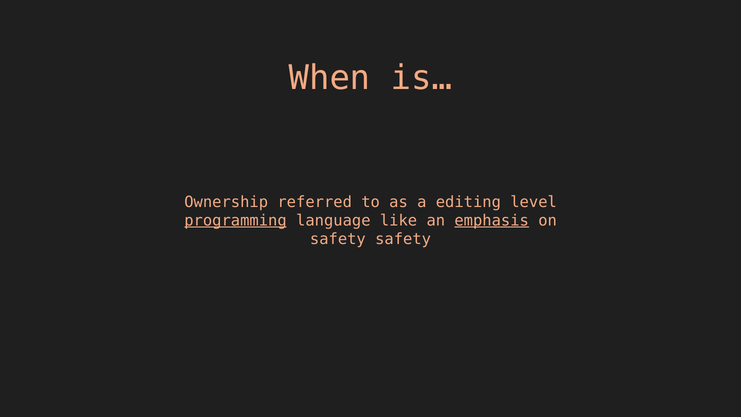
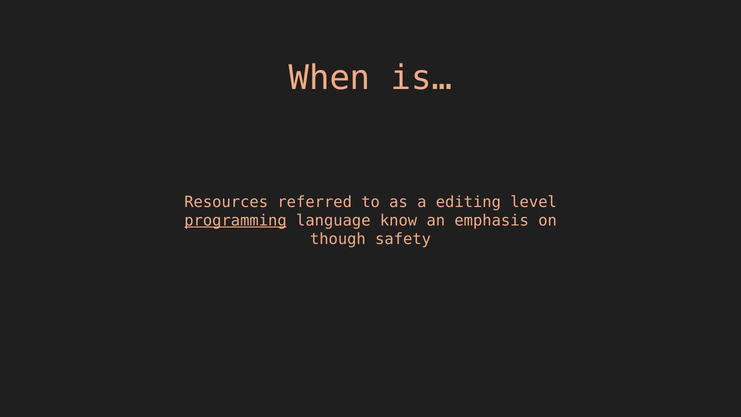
Ownership: Ownership -> Resources
like: like -> know
emphasis underline: present -> none
safety at (338, 239): safety -> though
